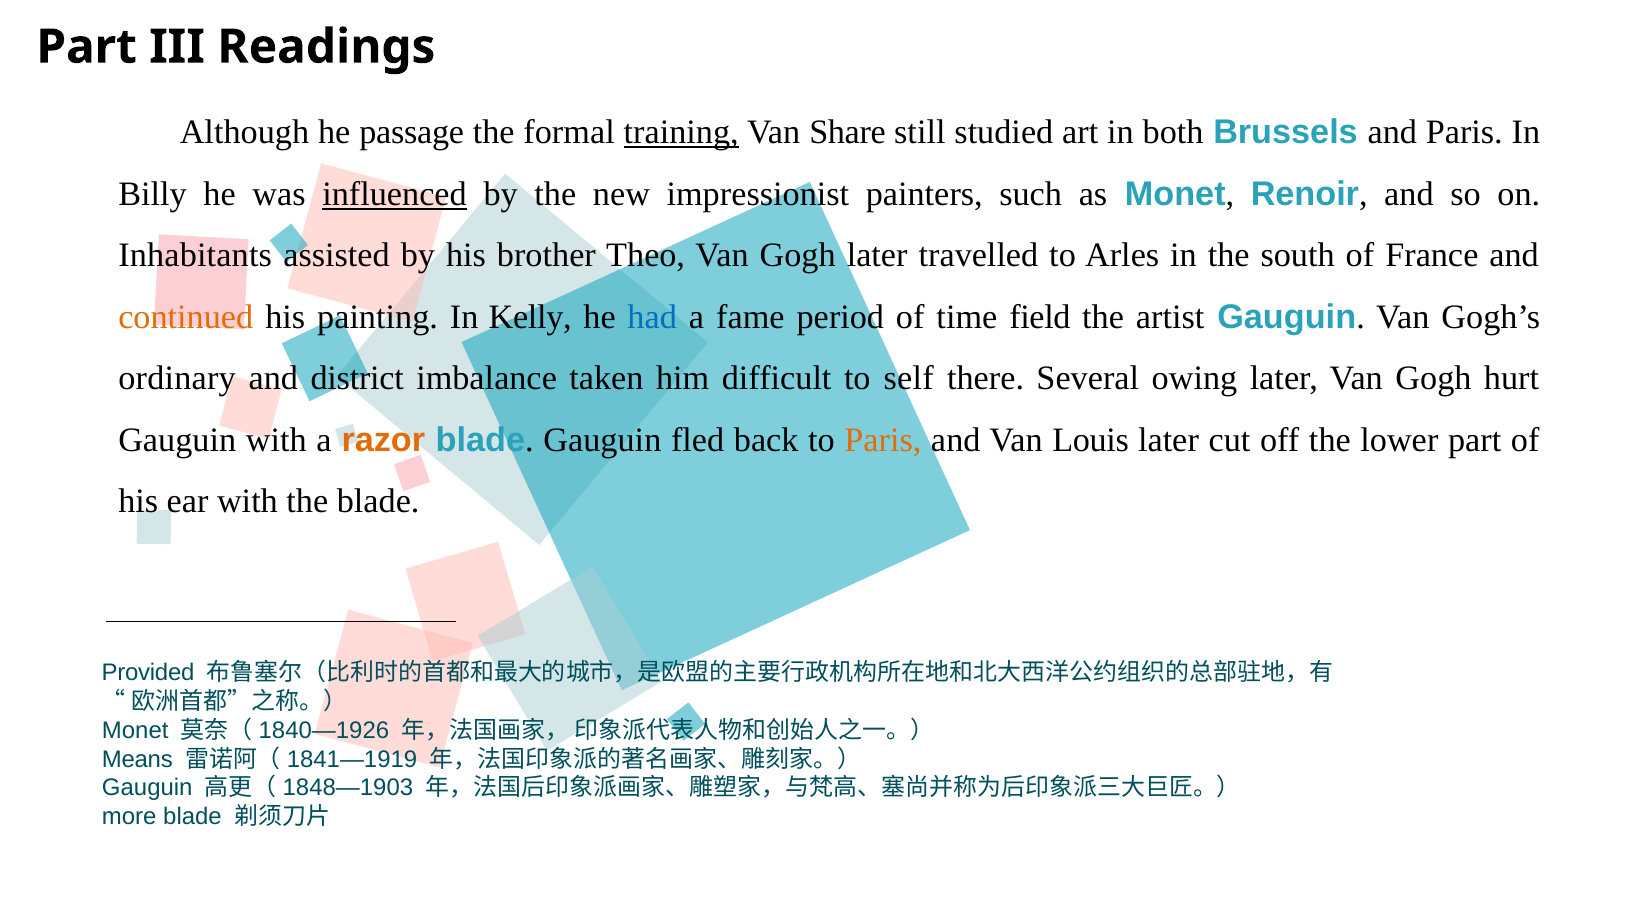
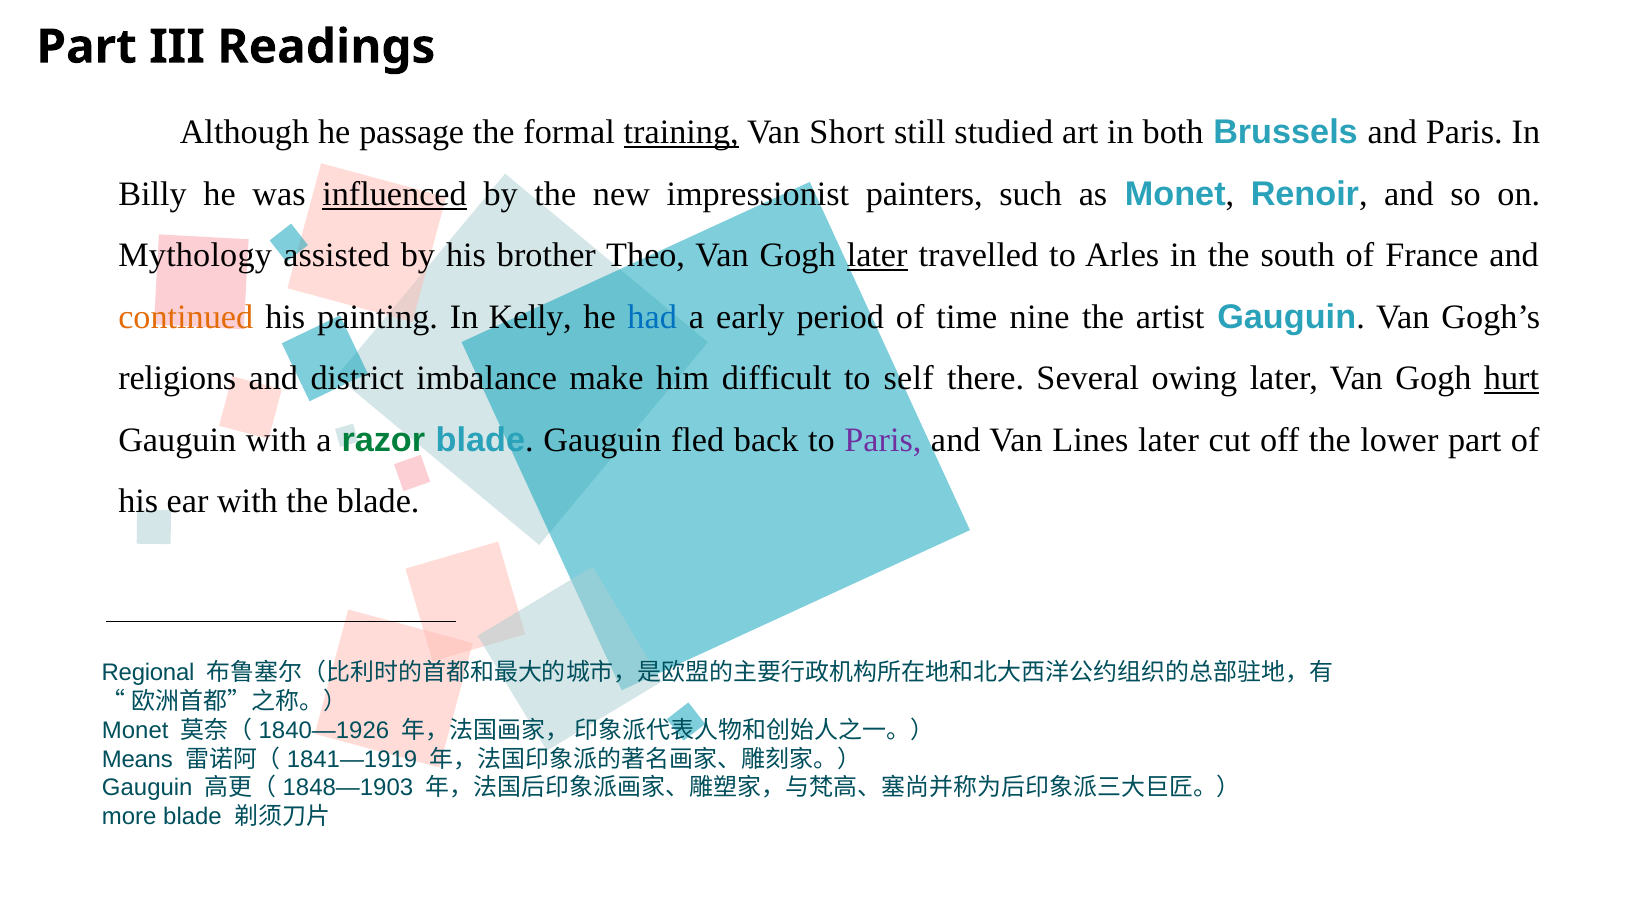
Share: Share -> Short
Inhabitants: Inhabitants -> Mythology
later at (877, 255) underline: none -> present
fame: fame -> early
field: field -> nine
ordinary: ordinary -> religions
taken: taken -> make
hurt underline: none -> present
razor colour: orange -> green
Paris at (883, 440) colour: orange -> purple
Louis: Louis -> Lines
Provided: Provided -> Regional
